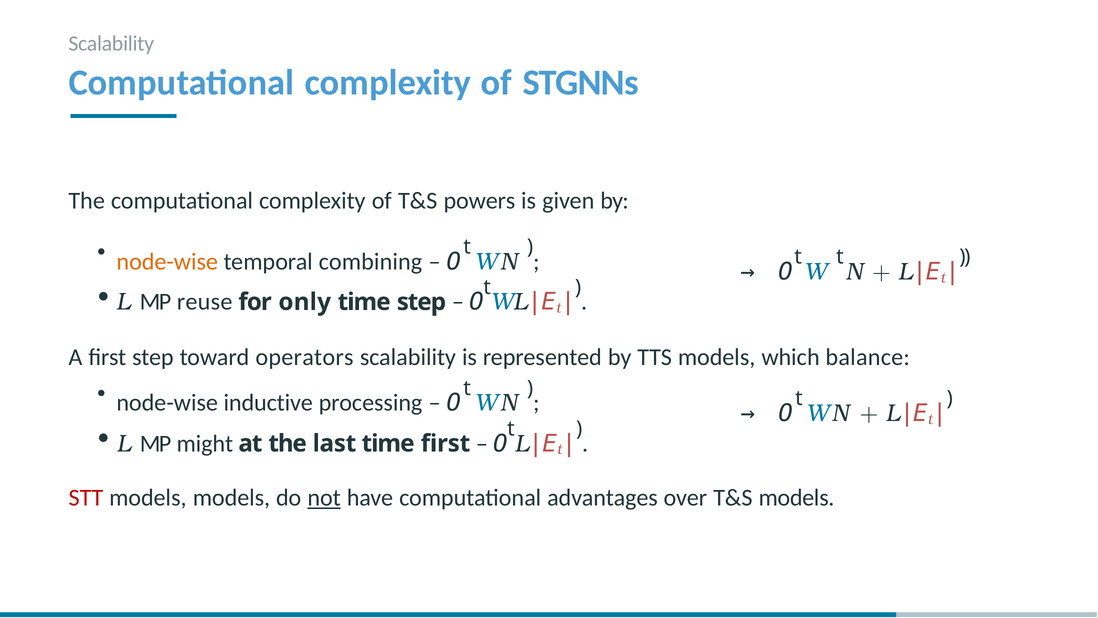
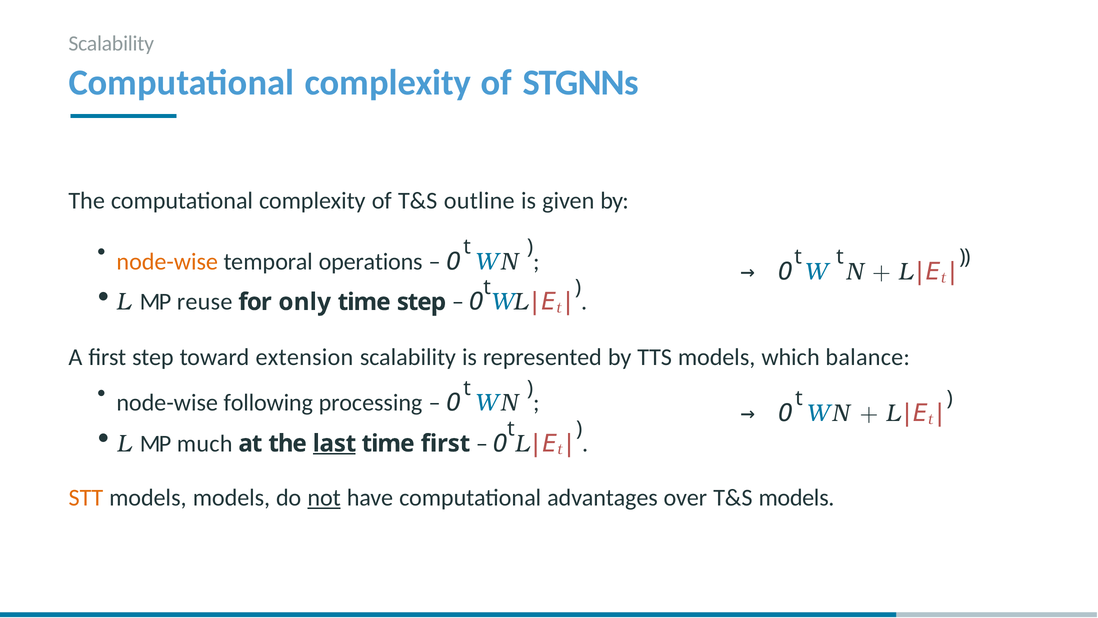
powers: powers -> outline
combining: combining -> operations
operators: operators -> extension
inductive: inductive -> following
might: might -> much
last underline: none -> present
STT colour: red -> orange
